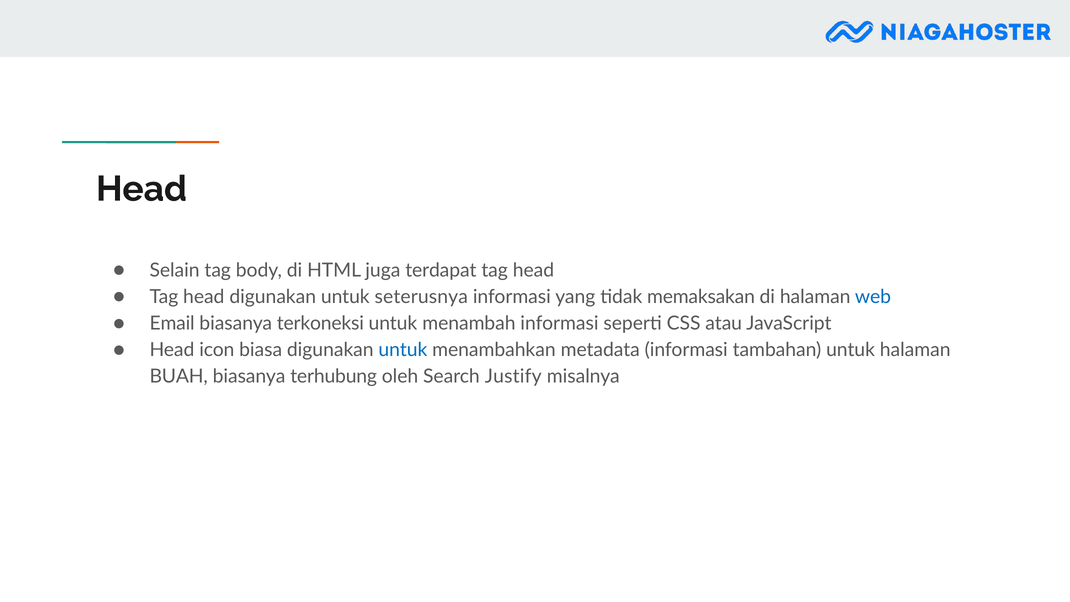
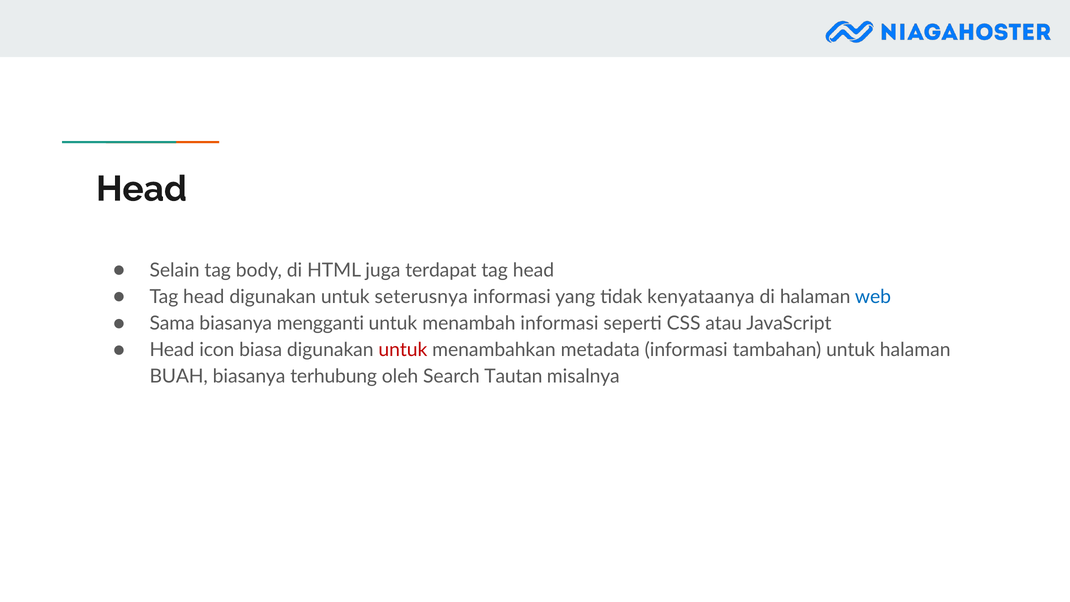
memaksakan: memaksakan -> kenyataanya
Email: Email -> Sama
terkoneksi: terkoneksi -> mengganti
untuk at (403, 350) colour: blue -> red
Justify: Justify -> Tautan
